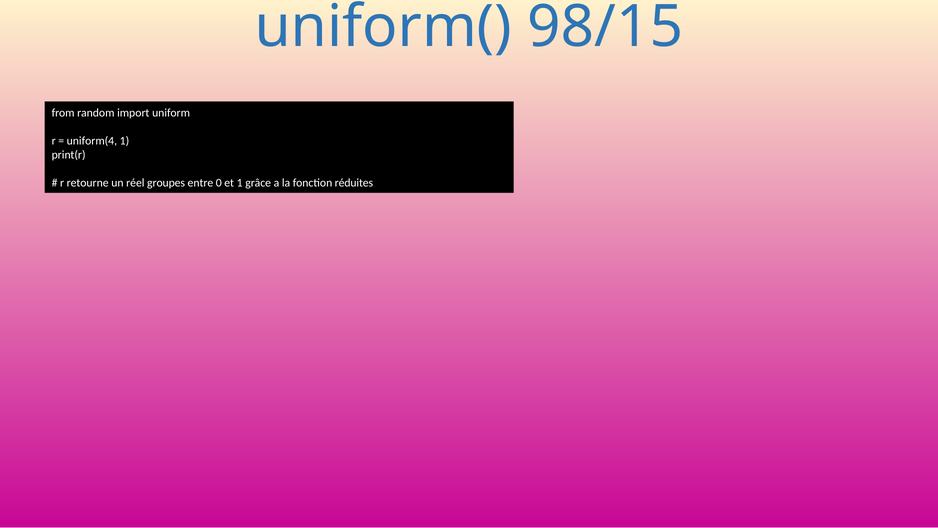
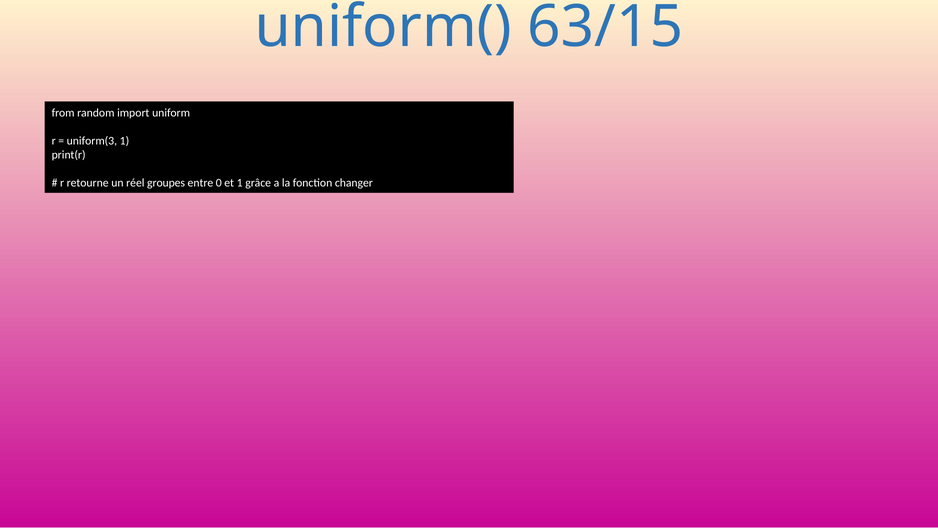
98/15: 98/15 -> 63/15
uniform(4: uniform(4 -> uniform(3
réduites: réduites -> changer
